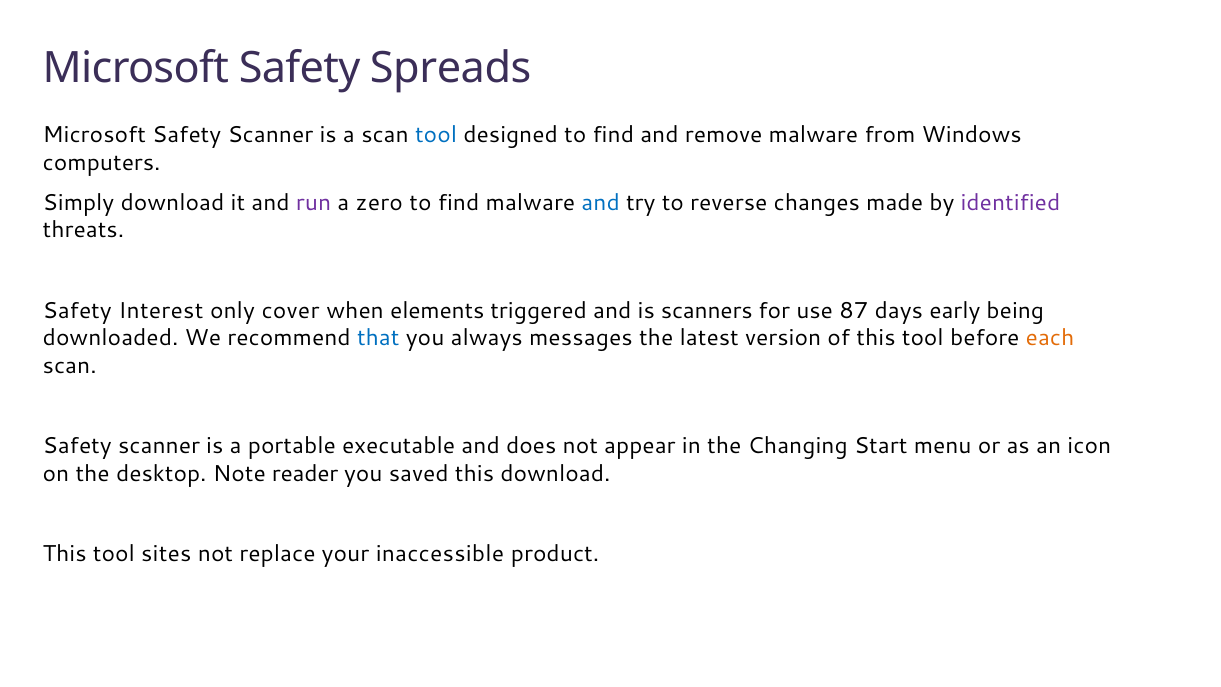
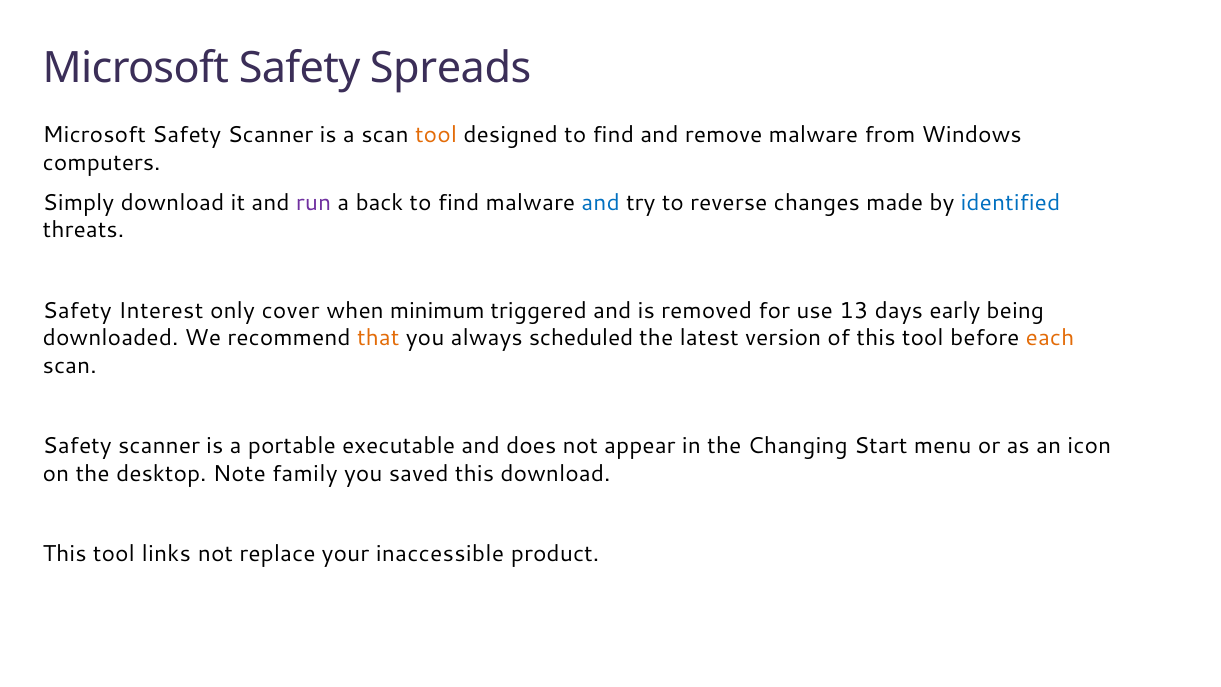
tool at (436, 135) colour: blue -> orange
zero: zero -> back
identified colour: purple -> blue
elements: elements -> minimum
scanners: scanners -> removed
87: 87 -> 13
that colour: blue -> orange
messages: messages -> scheduled
reader: reader -> family
sites: sites -> links
